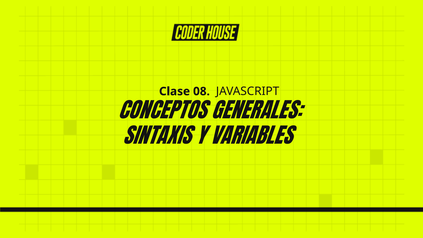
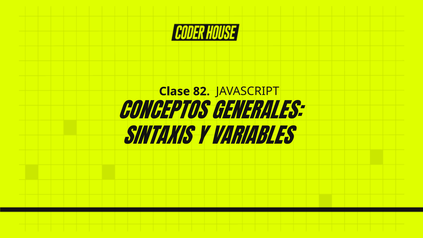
08: 08 -> 82
